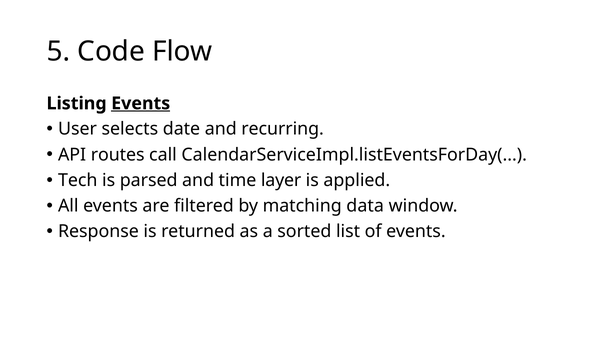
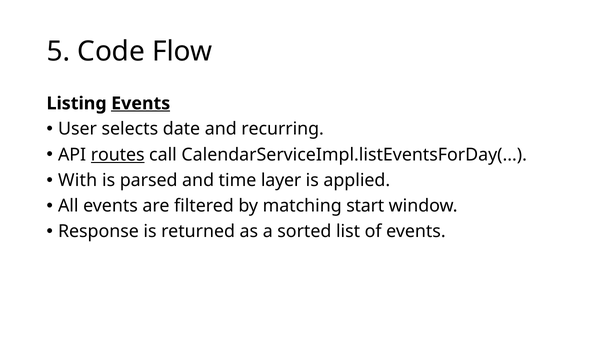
routes underline: none -> present
Tech: Tech -> With
data: data -> start
